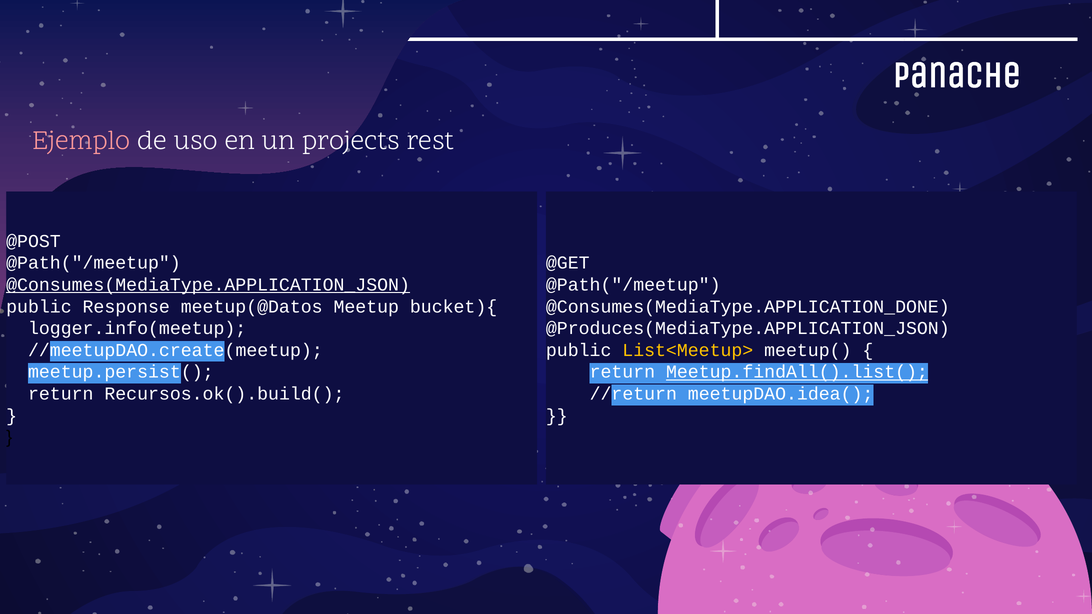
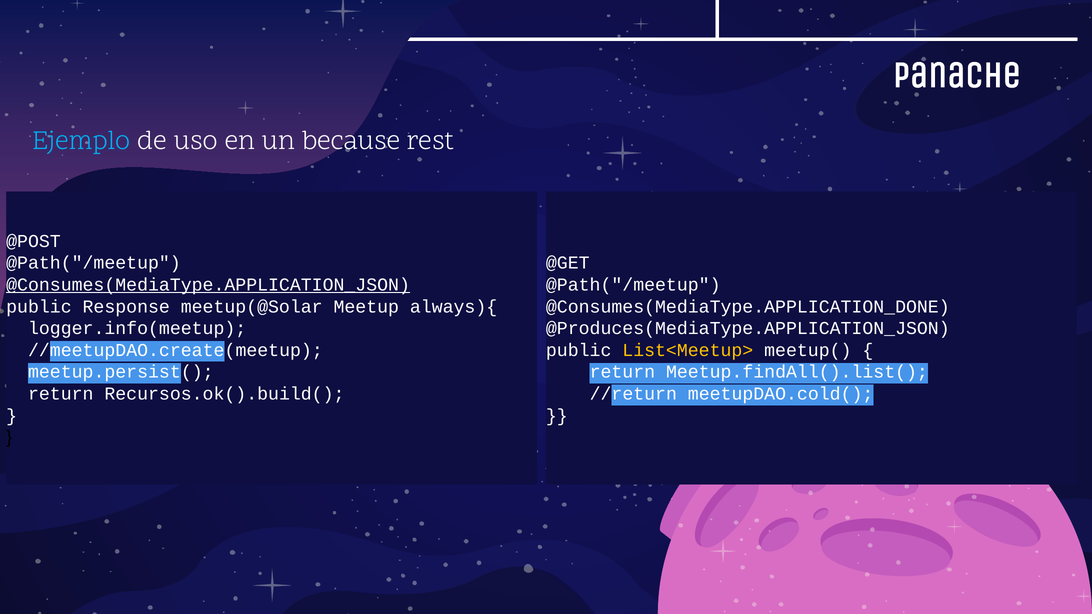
Ejemplo colour: pink -> light blue
projects: projects -> because
meetup(@Datos: meetup(@Datos -> meetup(@Solar
bucket){: bucket){ -> always){
Meetup.findAll().list( underline: present -> none
meetupDAO.idea(: meetupDAO.idea( -> meetupDAO.cold(
